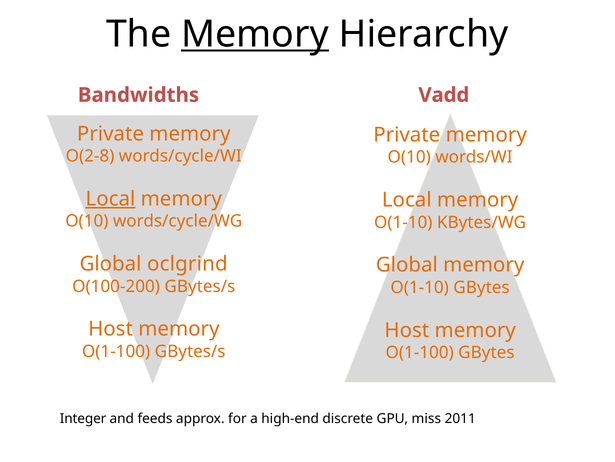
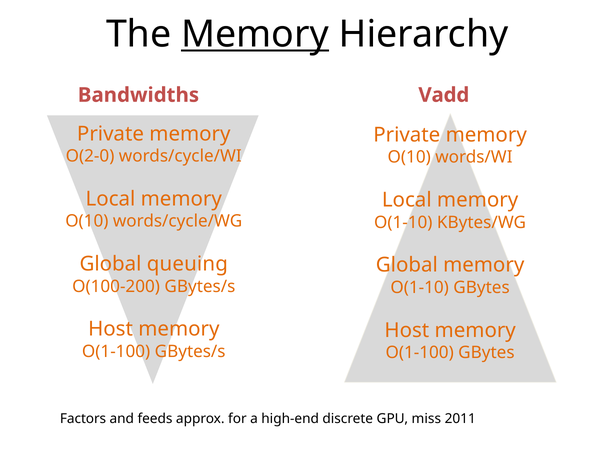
O(2-8: O(2-8 -> O(2-0
Local at (111, 199) underline: present -> none
oclgrind: oclgrind -> queuing
Integer: Integer -> Factors
